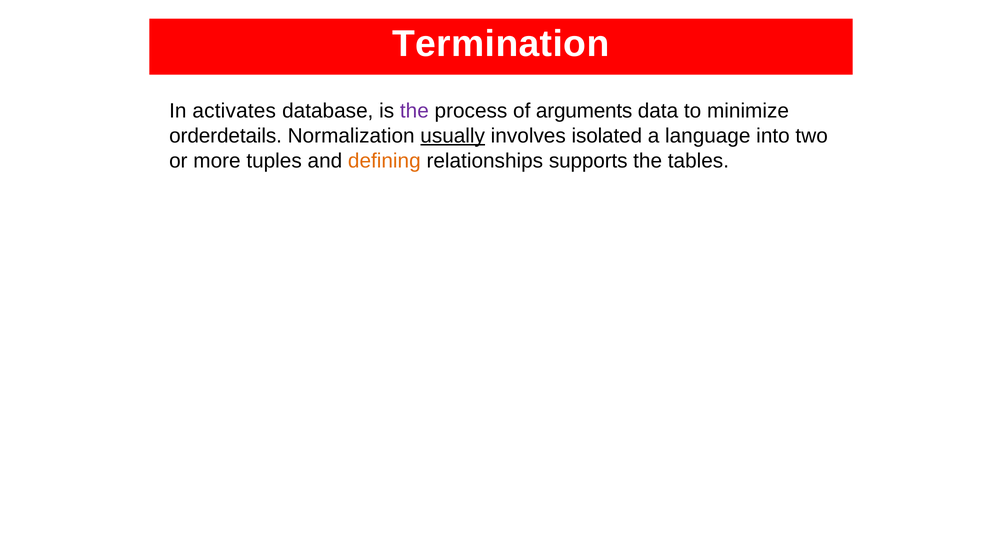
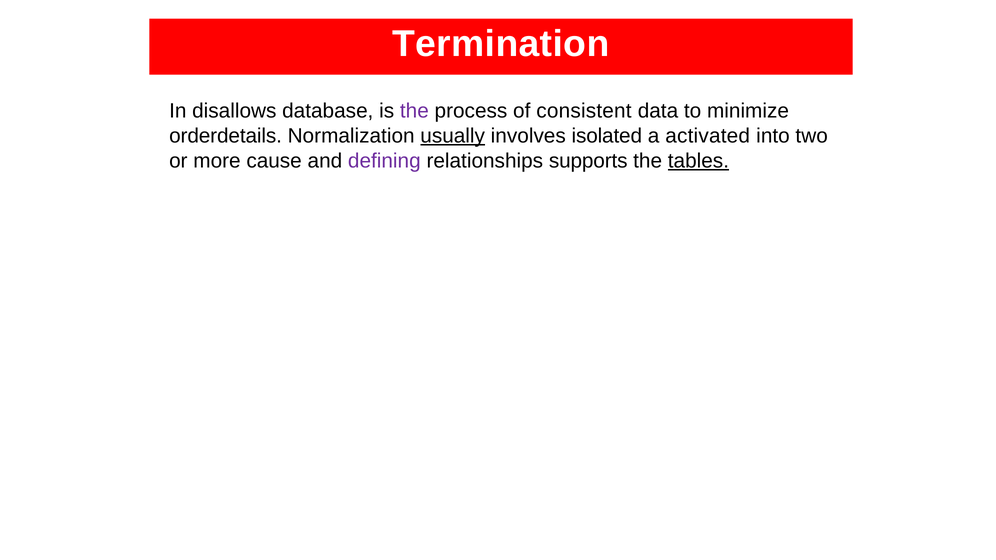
activates: activates -> disallows
arguments: arguments -> consistent
language: language -> activated
tuples: tuples -> cause
defining colour: orange -> purple
tables underline: none -> present
